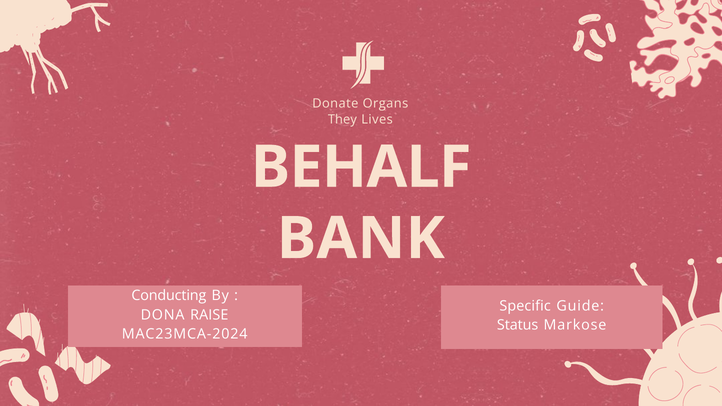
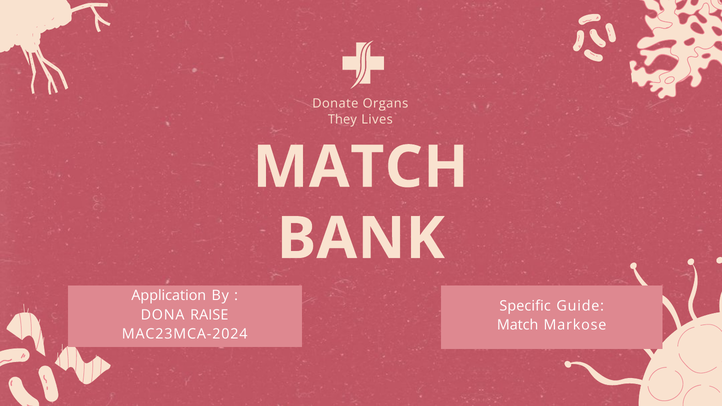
BEHALF at (361, 167): BEHALF -> MATCH
Conducting: Conducting -> Application
Status at (518, 325): Status -> Match
